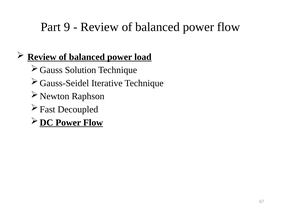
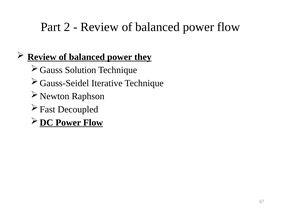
9: 9 -> 2
load: load -> they
